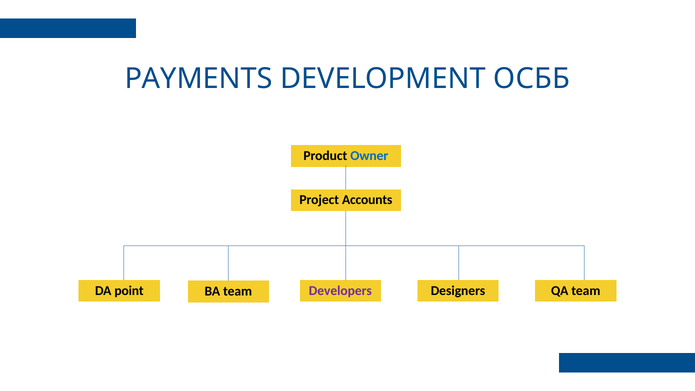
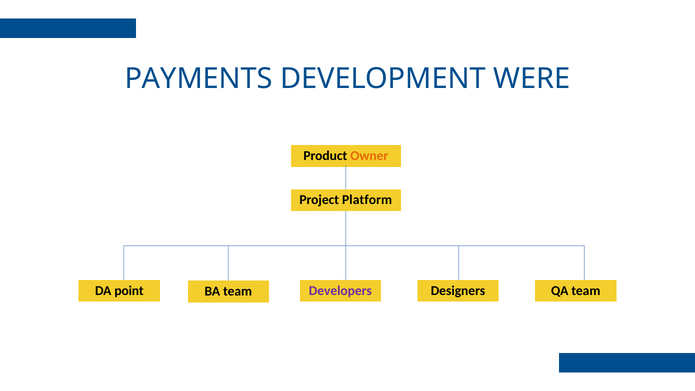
ОСББ: ОСББ -> WERE
Owner colour: blue -> orange
Accounts: Accounts -> Platform
